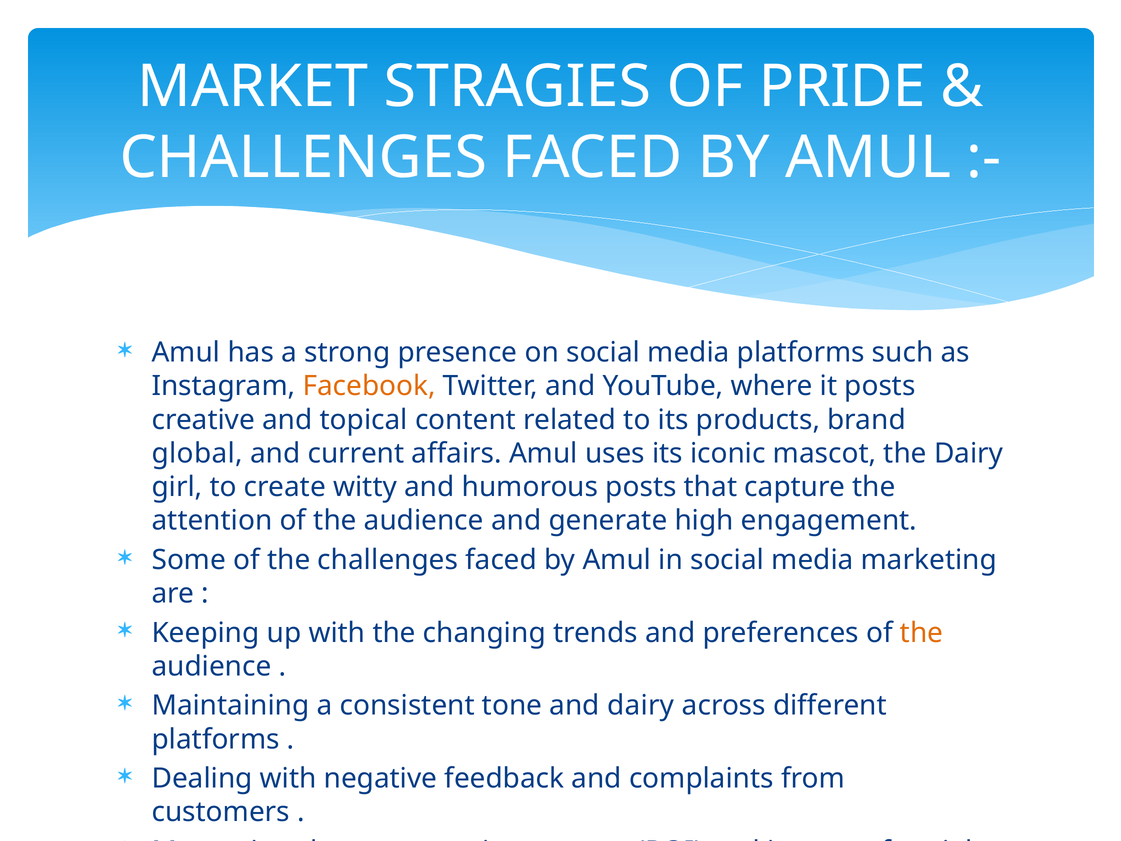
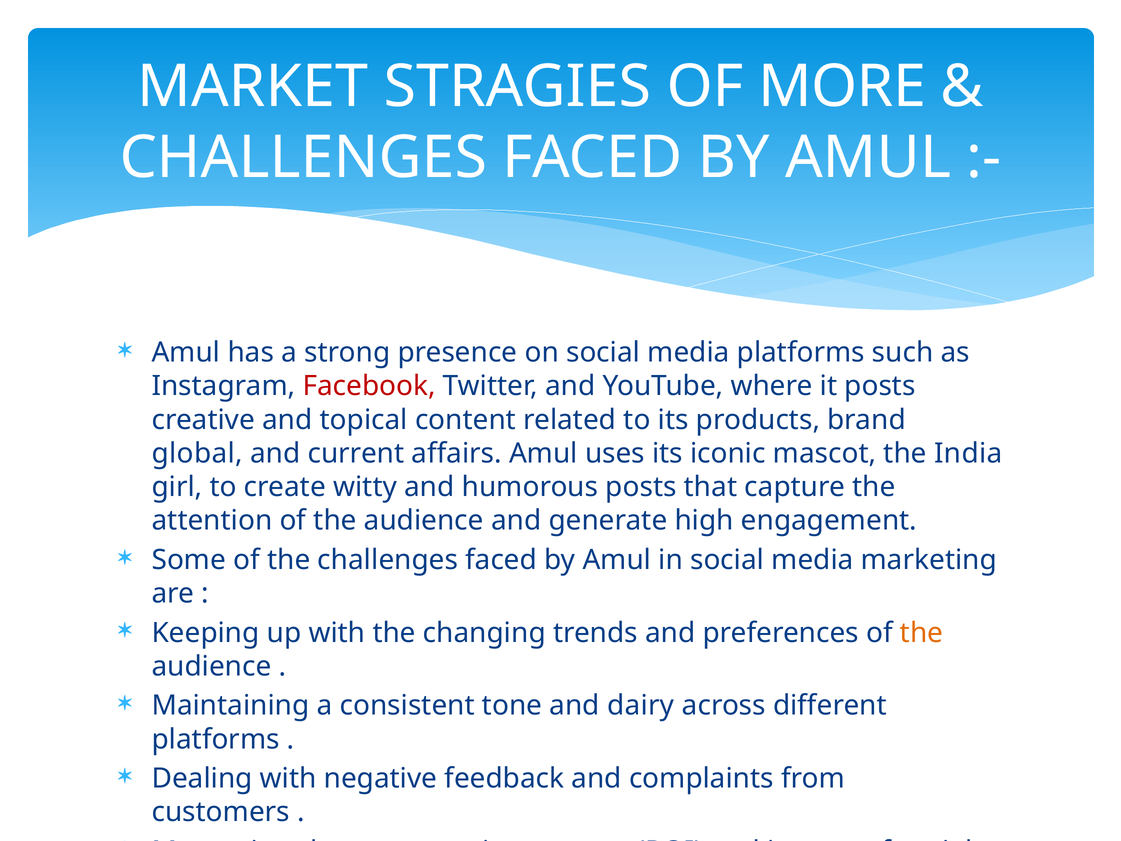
PRIDE: PRIDE -> MORE
Facebook colour: orange -> red
the Dairy: Dairy -> India
